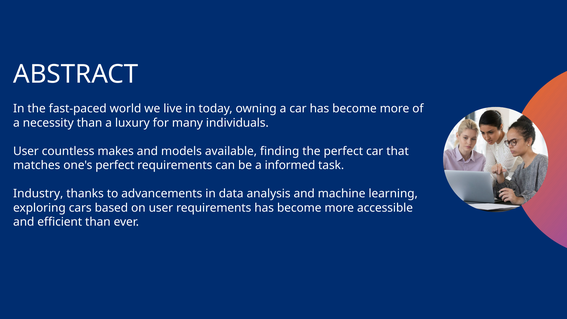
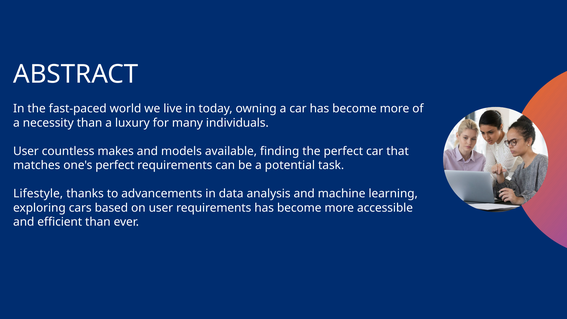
informed: informed -> potential
Industry: Industry -> Lifestyle
